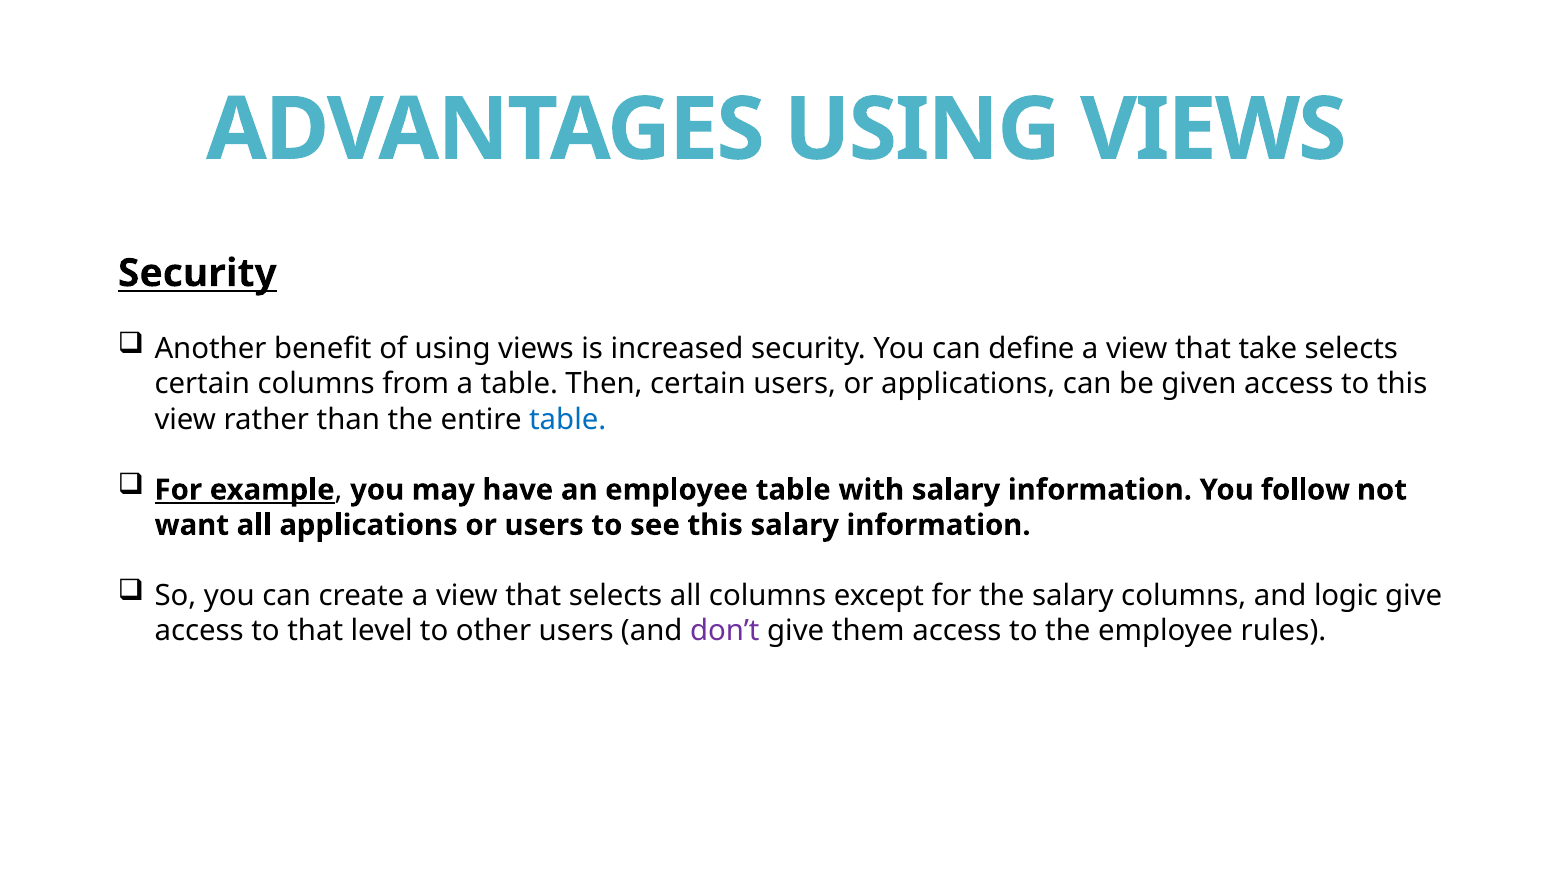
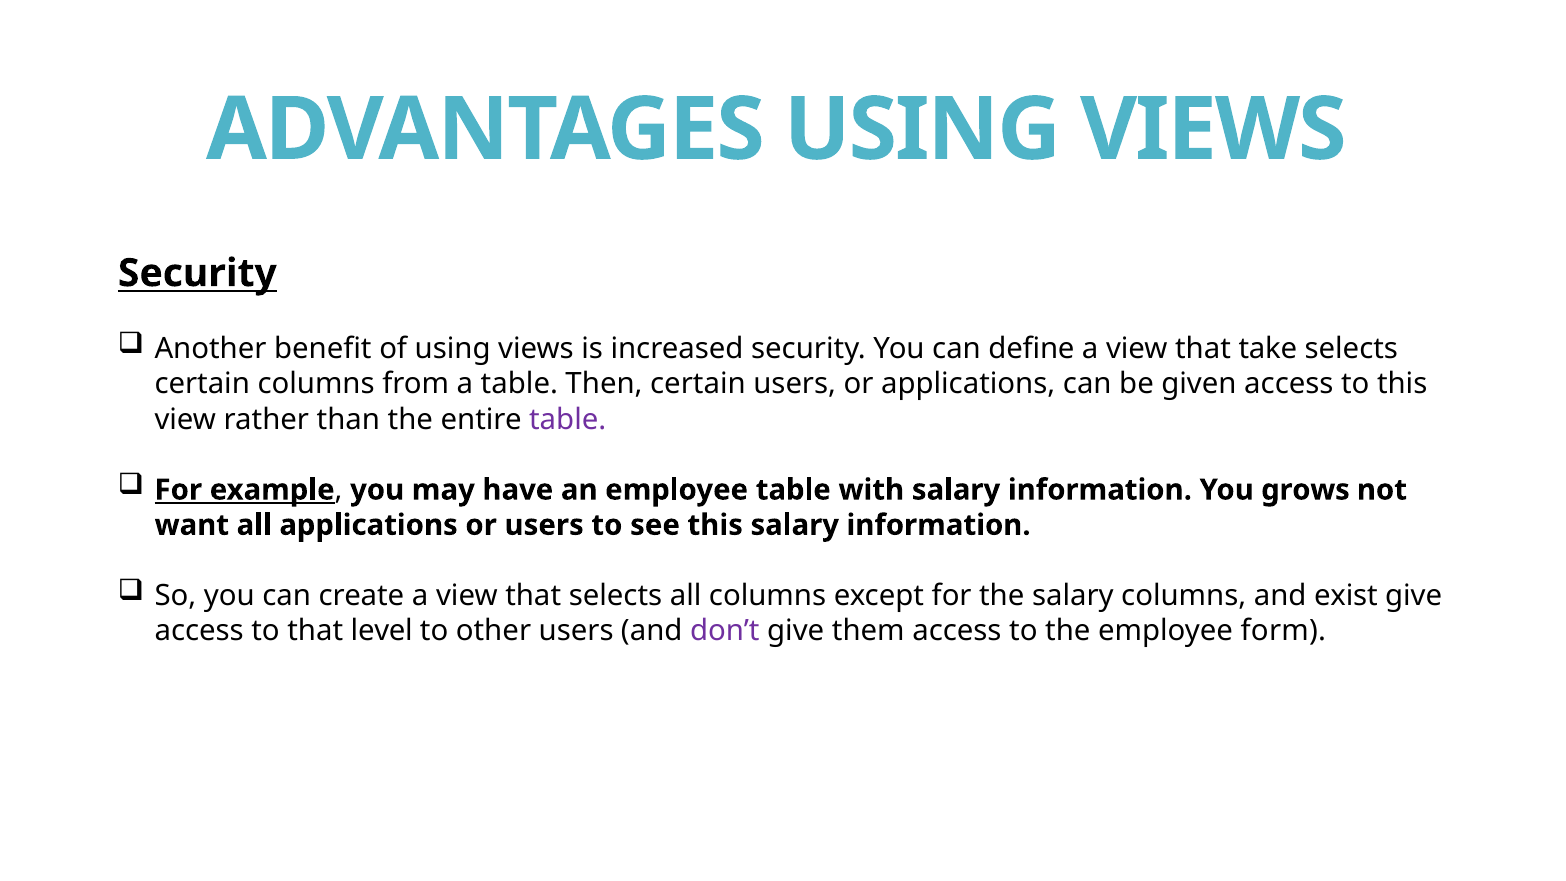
table at (568, 419) colour: blue -> purple
follow: follow -> grows
logic: logic -> exist
rules: rules -> form
